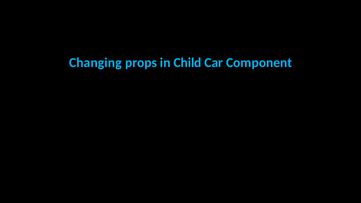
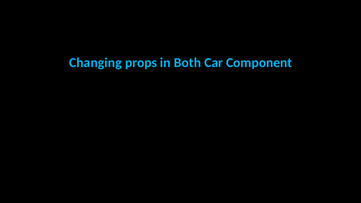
Child: Child -> Both
